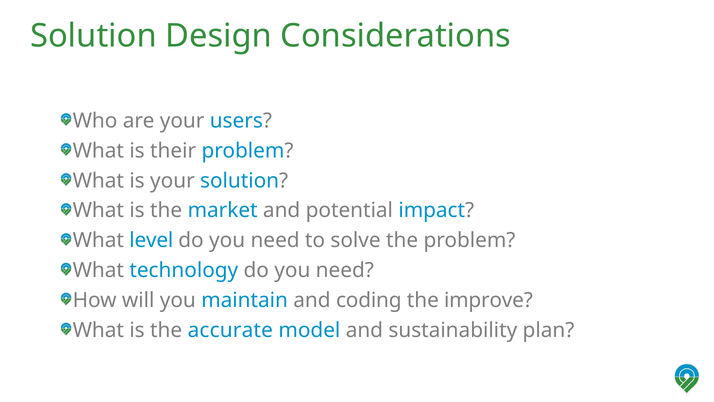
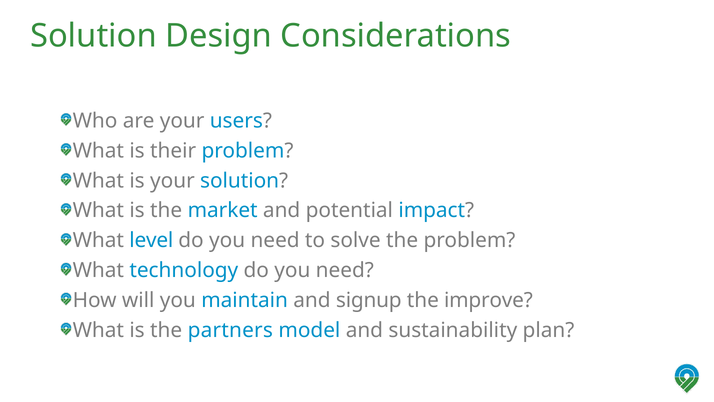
coding: coding -> signup
accurate: accurate -> partners
